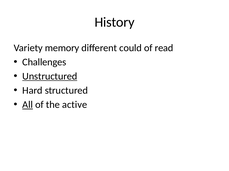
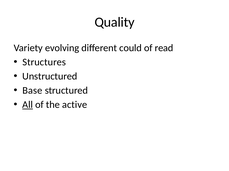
History: History -> Quality
memory: memory -> evolving
Challenges: Challenges -> Structures
Unstructured underline: present -> none
Hard: Hard -> Base
